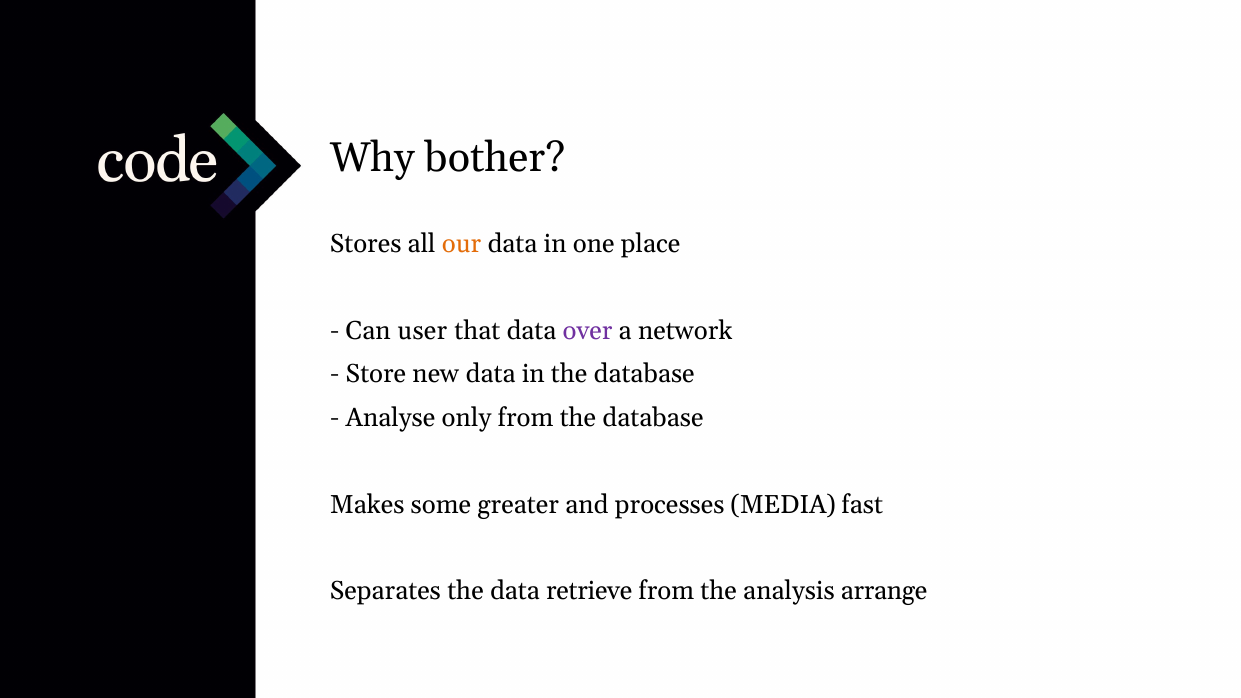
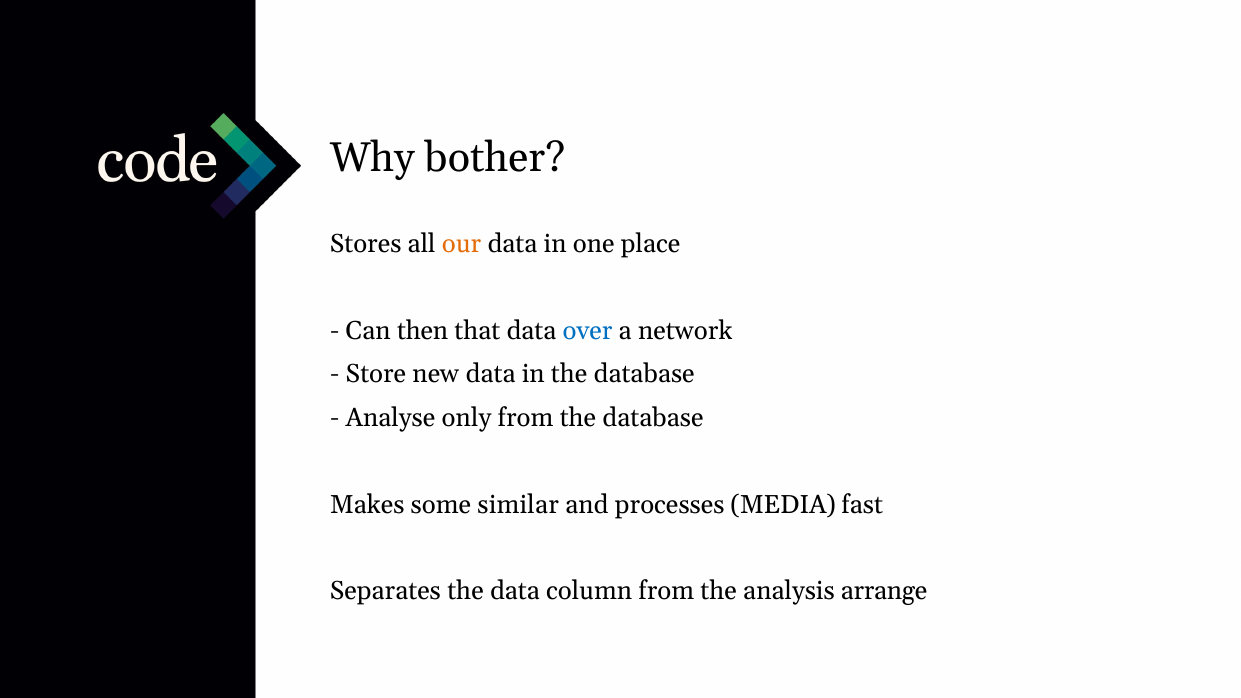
user: user -> then
over colour: purple -> blue
greater: greater -> similar
retrieve: retrieve -> column
